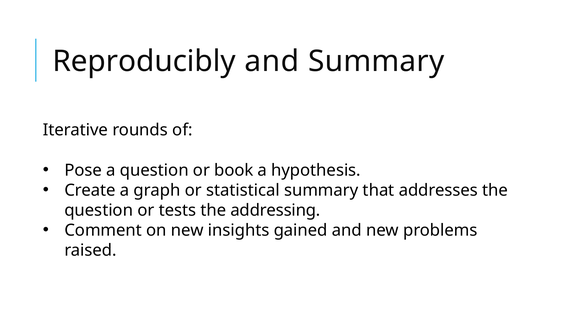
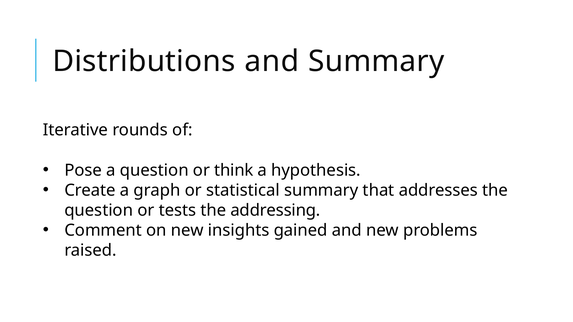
Reproducibly: Reproducibly -> Distributions
book: book -> think
